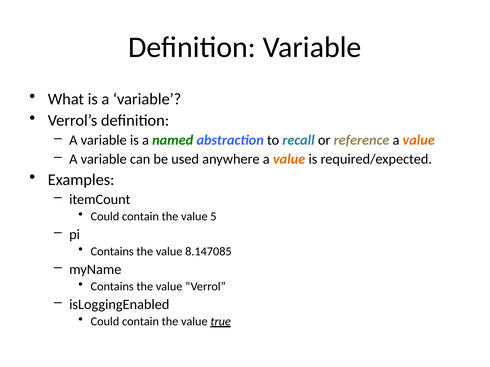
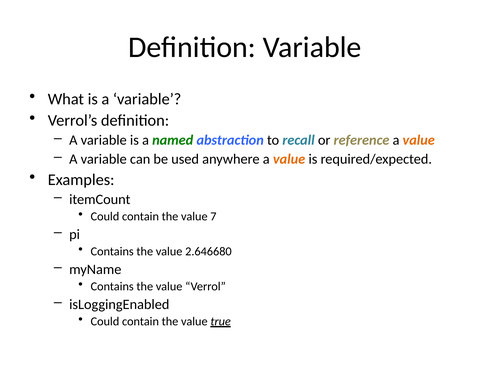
5: 5 -> 7
8.147085: 8.147085 -> 2.646680
